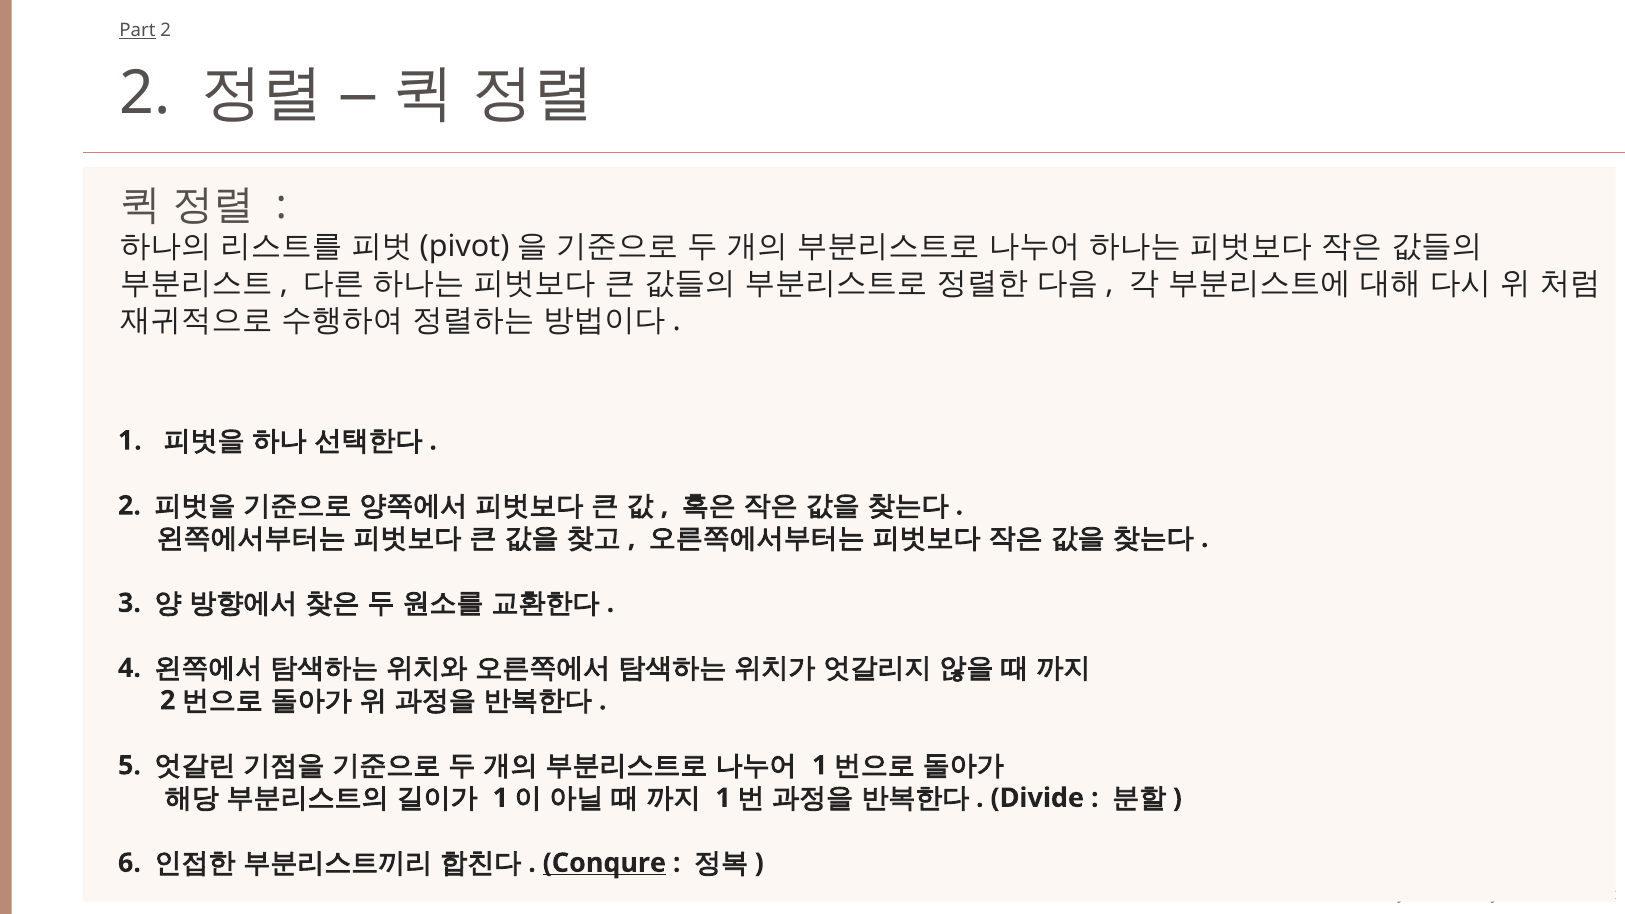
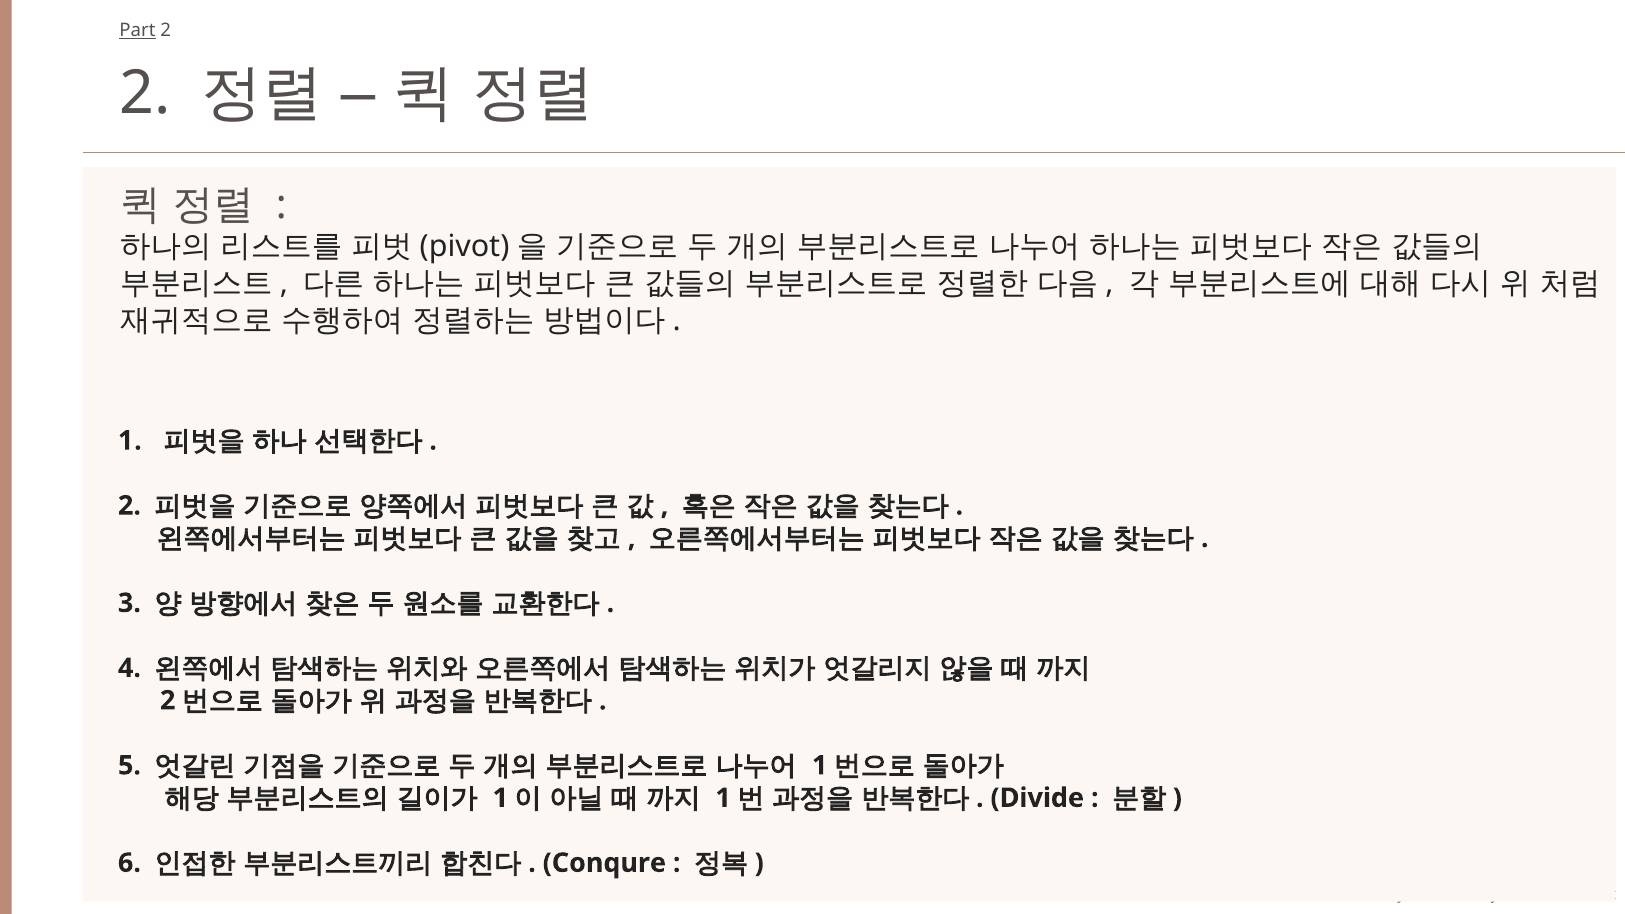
Conqure underline: present -> none
